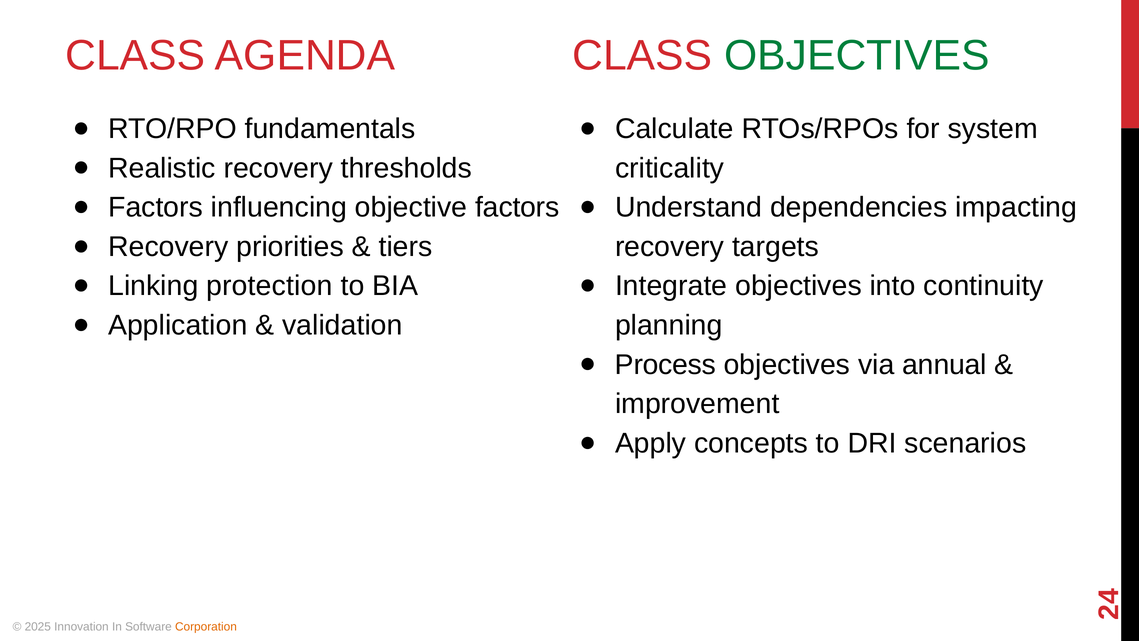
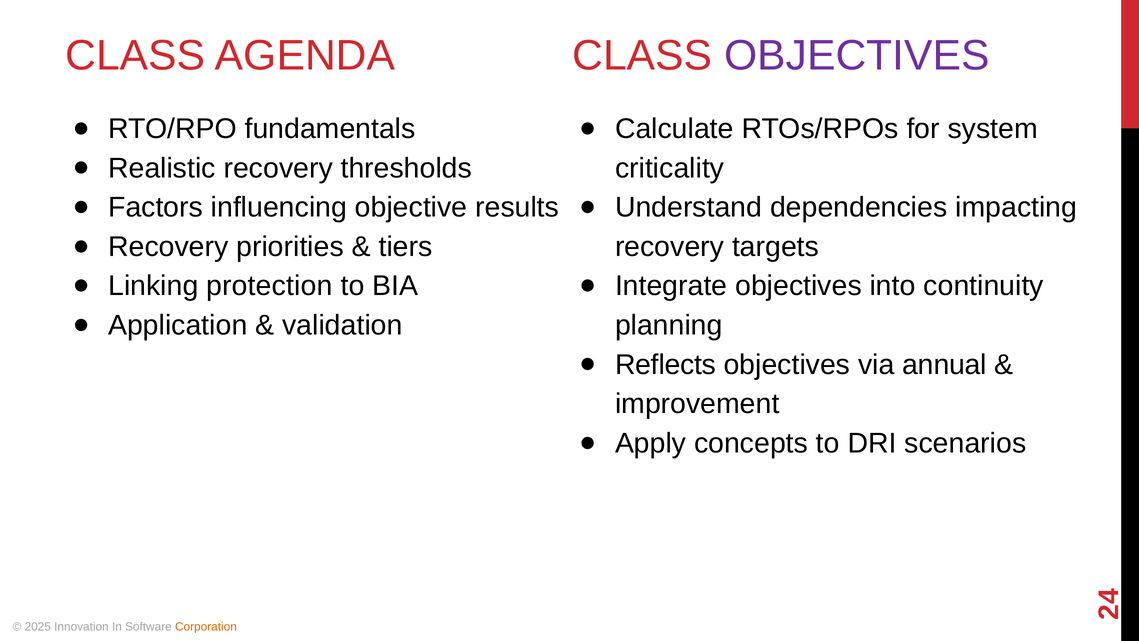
OBJECTIVES at (857, 56) colour: green -> purple
objective factors: factors -> results
Process: Process -> Reflects
